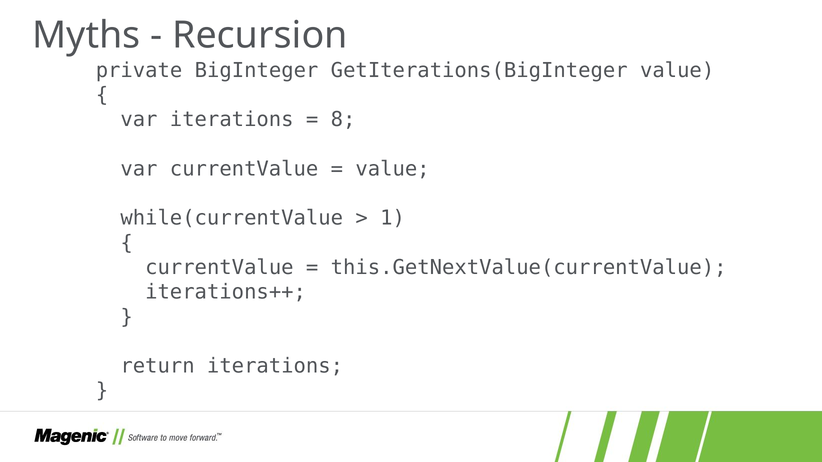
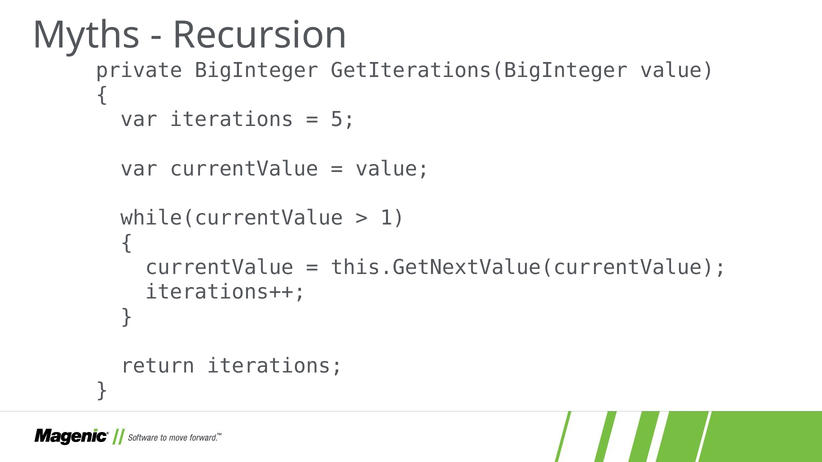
8: 8 -> 5
